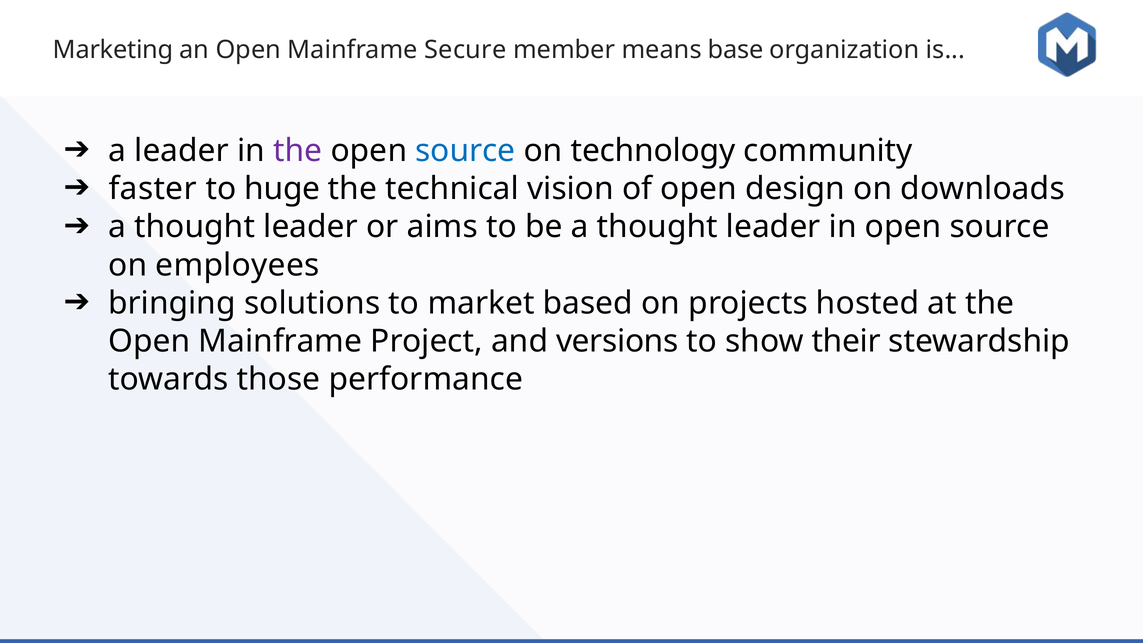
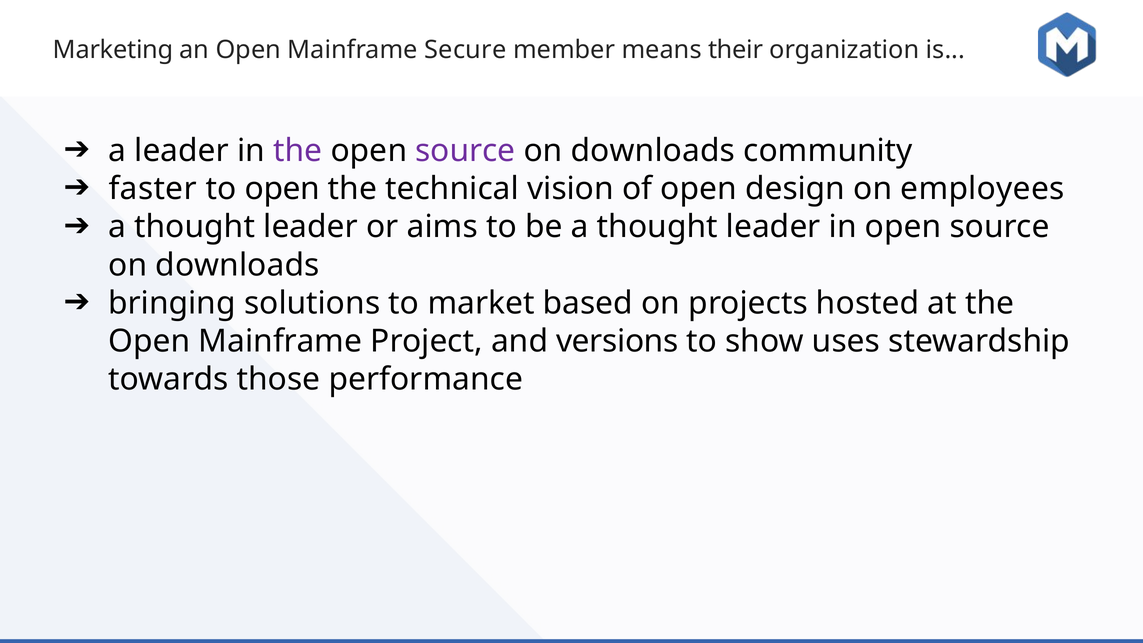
base: base -> their
source at (465, 151) colour: blue -> purple
technology at (653, 151): technology -> downloads
to huge: huge -> open
downloads: downloads -> employees
employees at (237, 265): employees -> downloads
their: their -> uses
